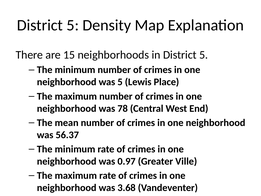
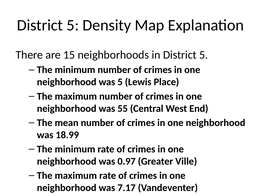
78: 78 -> 55
56.37: 56.37 -> 18.99
3.68: 3.68 -> 7.17
